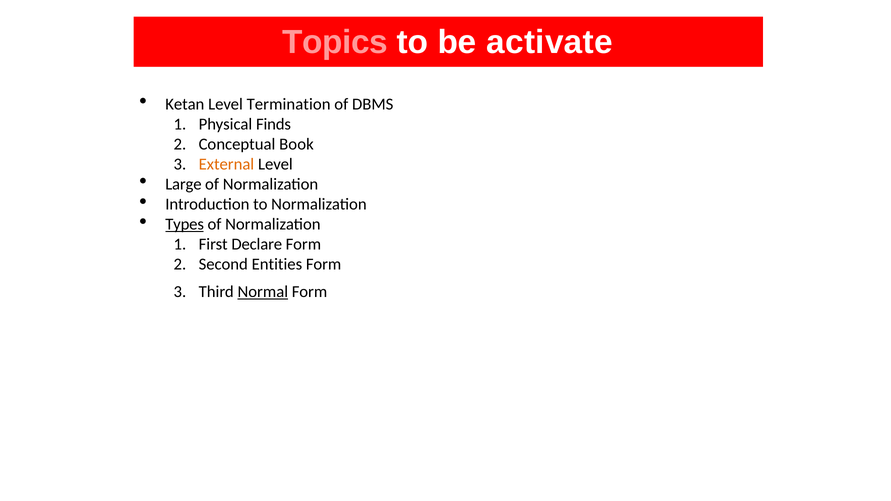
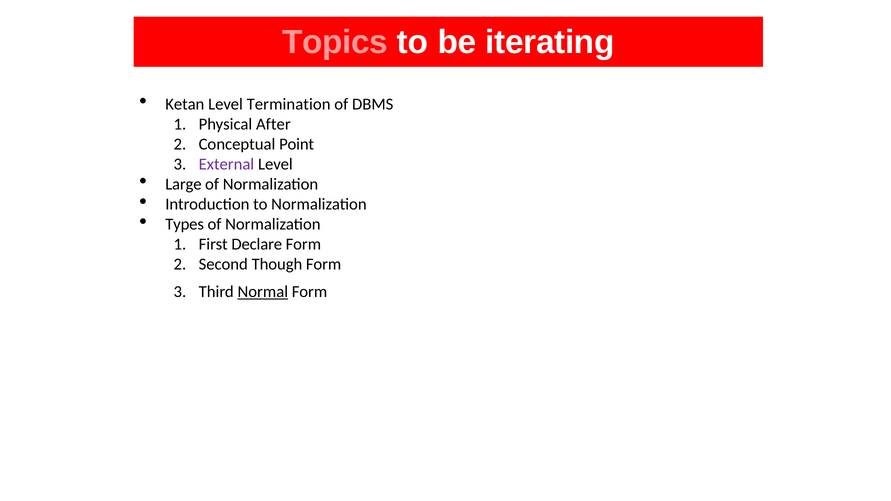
activate: activate -> iterating
Finds: Finds -> After
Book: Book -> Point
External colour: orange -> purple
Types underline: present -> none
Entities: Entities -> Though
